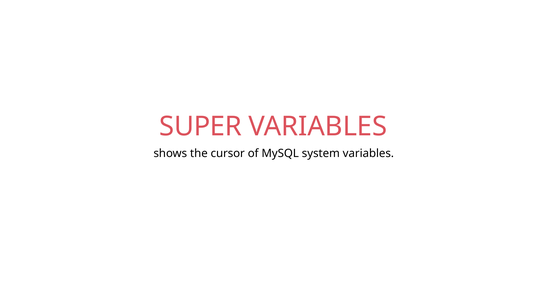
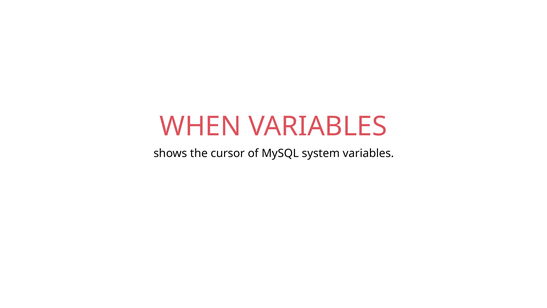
SUPER: SUPER -> WHEN
